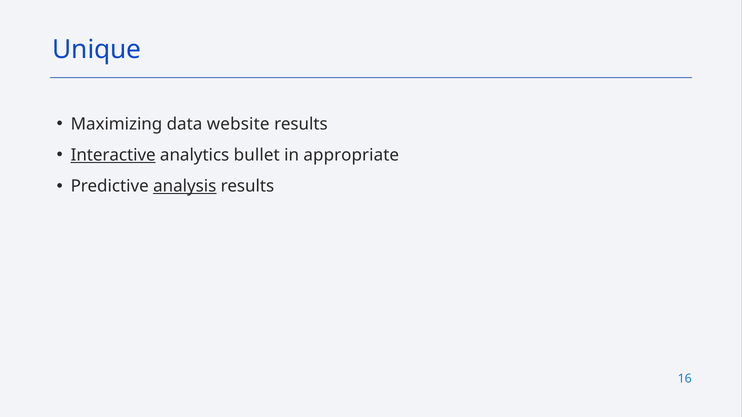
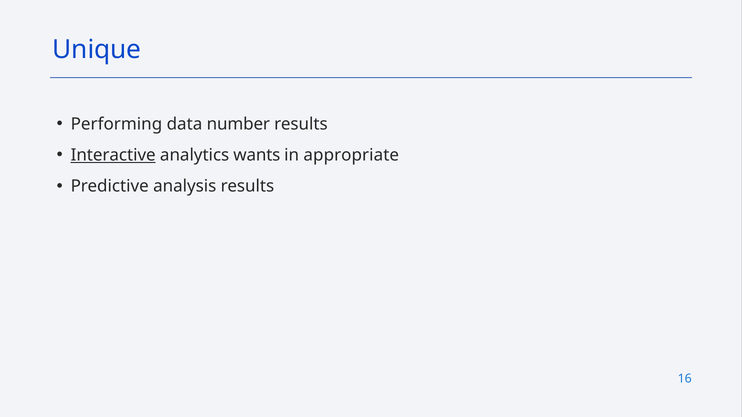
Maximizing: Maximizing -> Performing
website: website -> number
bullet: bullet -> wants
analysis underline: present -> none
